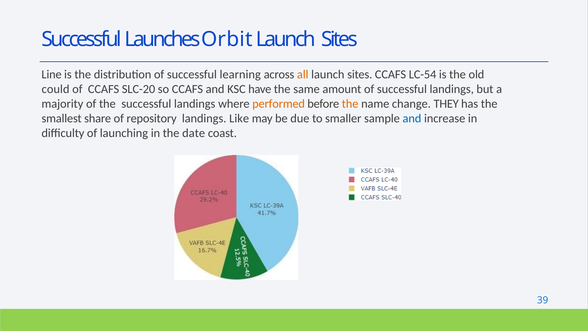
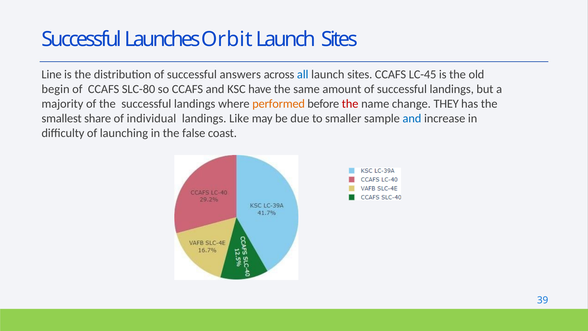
learning: learning -> answers
all colour: orange -> blue
LC-54: LC-54 -> LC-45
could: could -> begin
SLC-20: SLC-20 -> SLC-80
the at (350, 104) colour: orange -> red
repository: repository -> individual
date: date -> false
